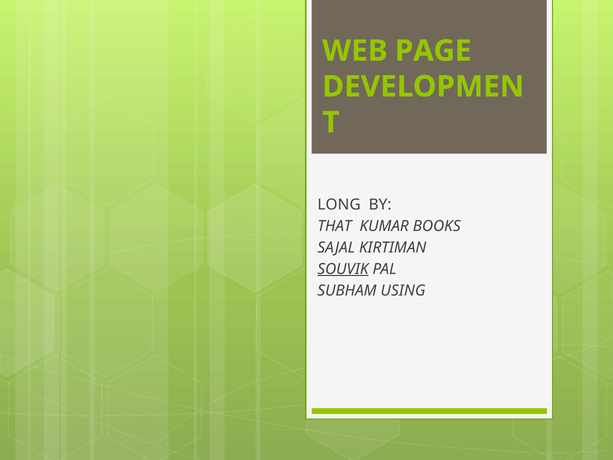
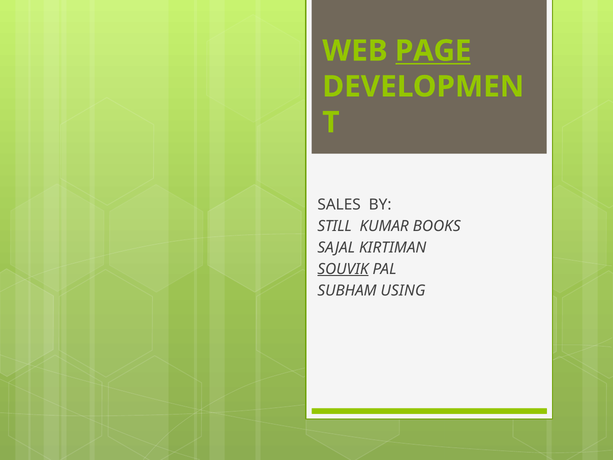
PAGE underline: none -> present
LONG: LONG -> SALES
THAT: THAT -> STILL
